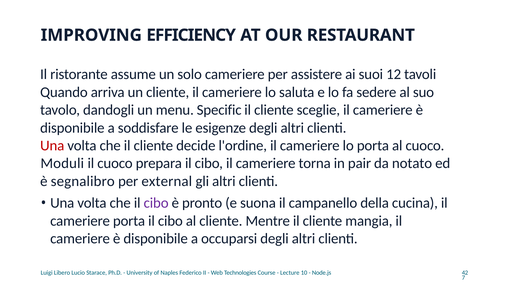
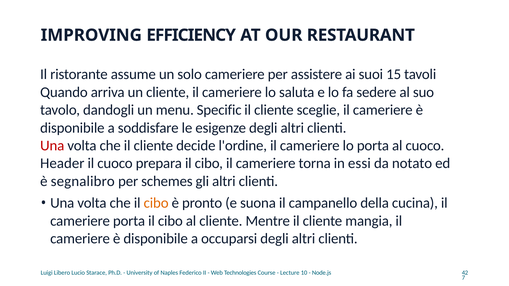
12: 12 -> 15
Moduli: Moduli -> Header
pair: pair -> essi
external: external -> schemes
cibo at (156, 203) colour: purple -> orange
